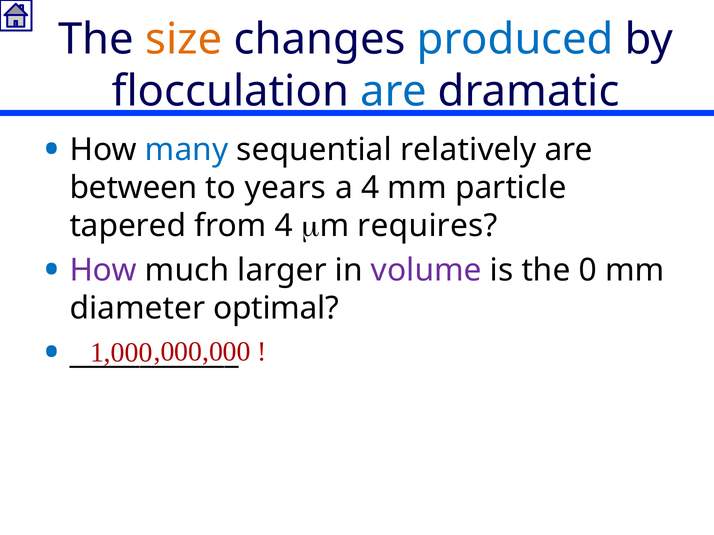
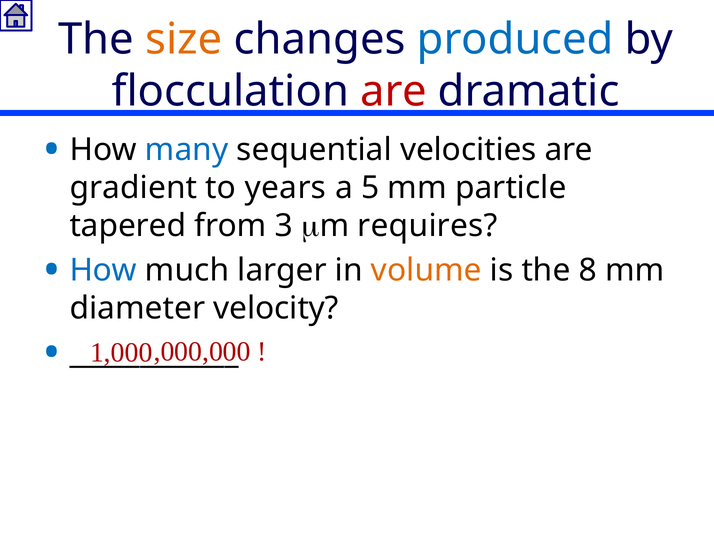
are at (394, 92) colour: blue -> red
relatively: relatively -> velocities
between: between -> gradient
a 4: 4 -> 5
from 4: 4 -> 3
How at (103, 270) colour: purple -> blue
volume colour: purple -> orange
0: 0 -> 8
optimal: optimal -> velocity
